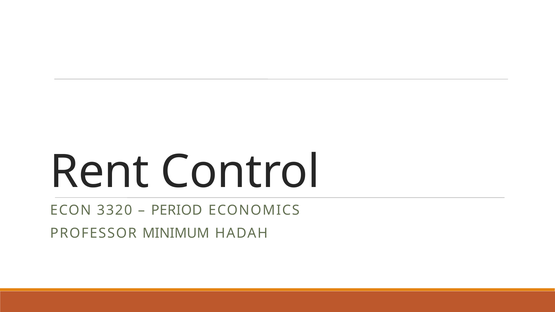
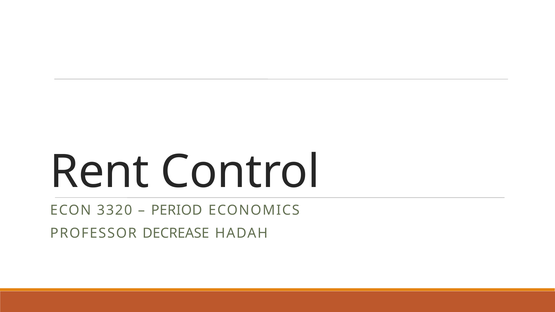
MINIMUM: MINIMUM -> DECREASE
